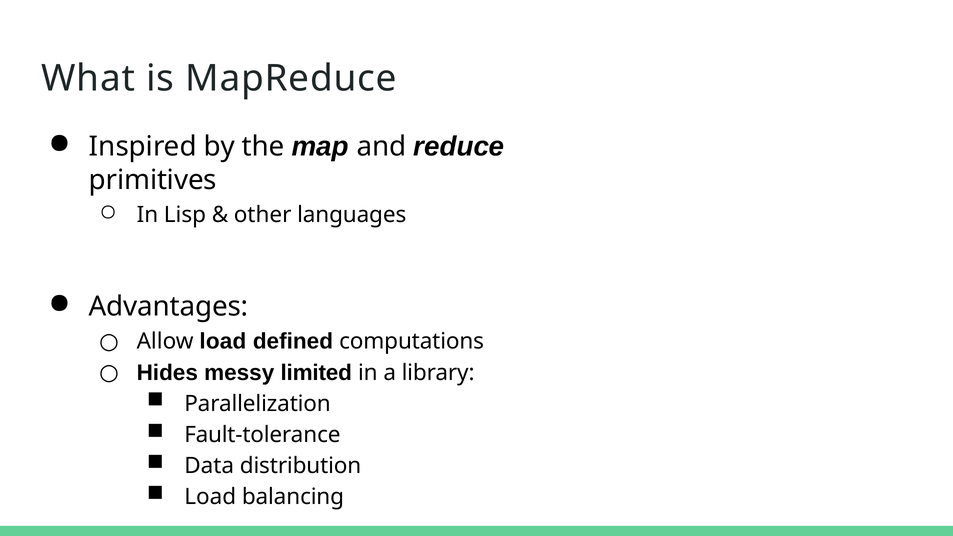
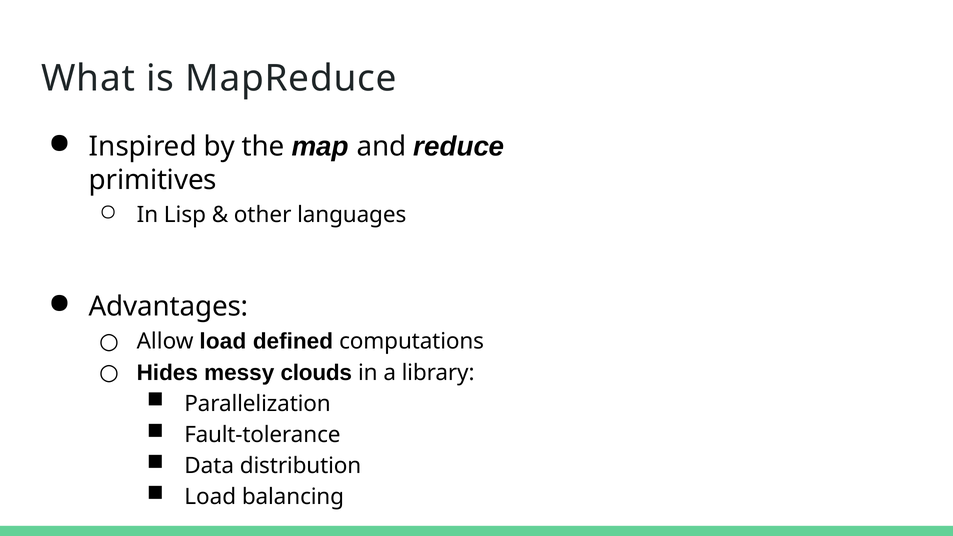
limited: limited -> clouds
